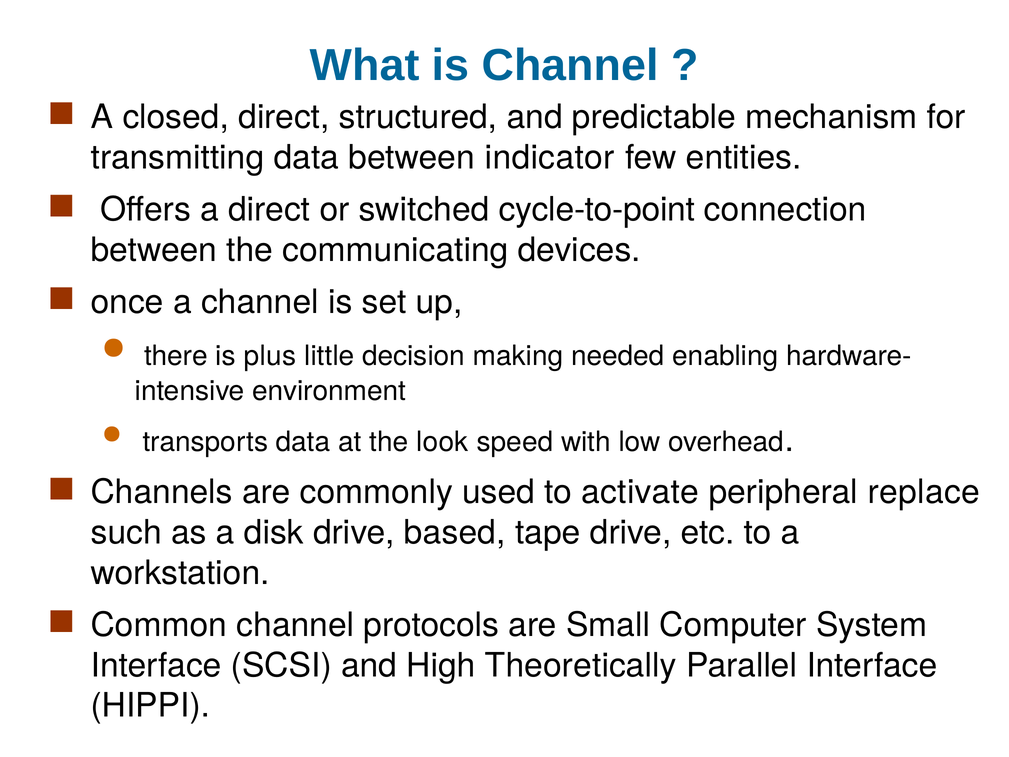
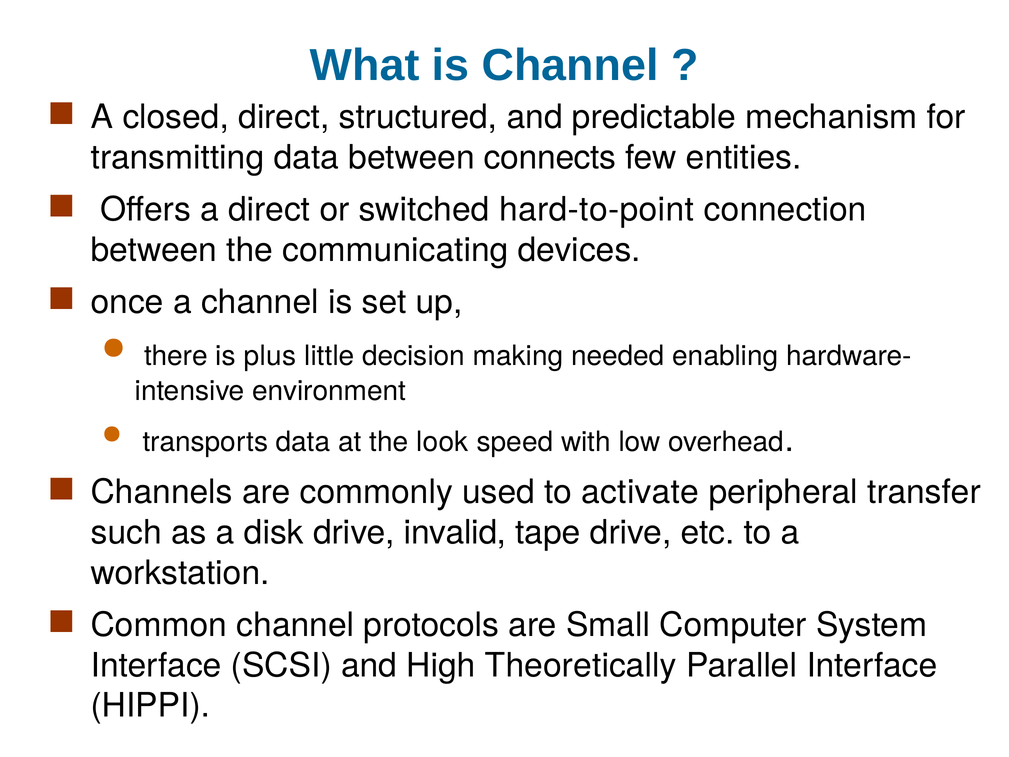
indicator: indicator -> connects
cycle-to-point: cycle-to-point -> hard-to-point
replace: replace -> transfer
based: based -> invalid
